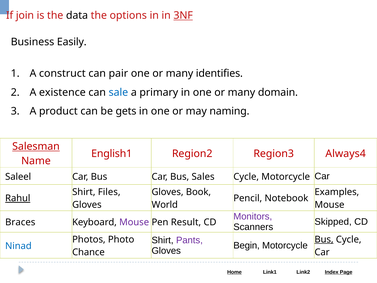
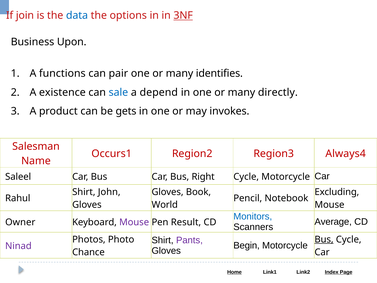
data colour: black -> blue
Easily: Easily -> Upon
construct: construct -> functions
primary: primary -> depend
domain: domain -> directly
naming: naming -> invokes
Salesman underline: present -> none
English1: English1 -> Occurs1
Sales: Sales -> Right
Files: Files -> John
Examples: Examples -> Excluding
Rahul underline: present -> none
Monitors colour: purple -> blue
Skipped: Skipped -> Average
Braces: Braces -> Owner
Ninad colour: blue -> purple
